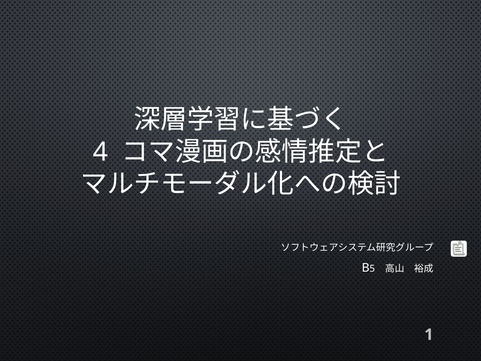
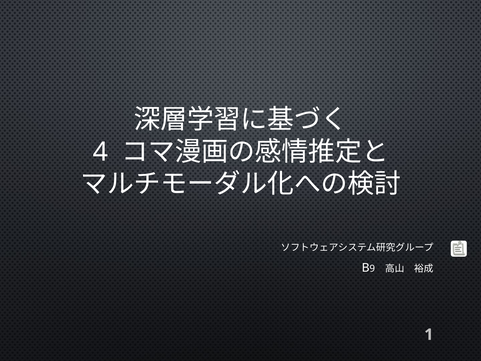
5: 5 -> 9
